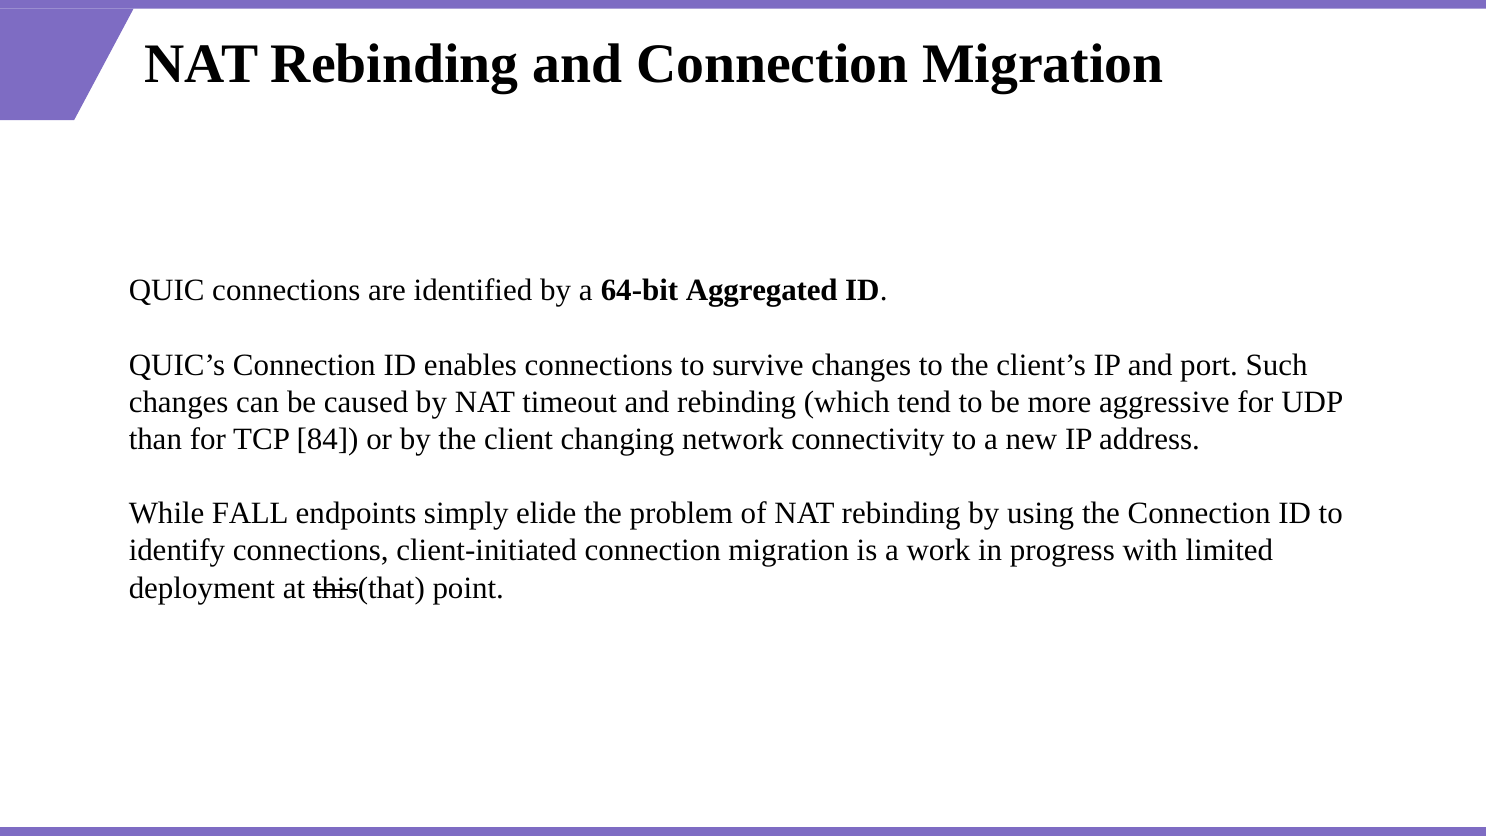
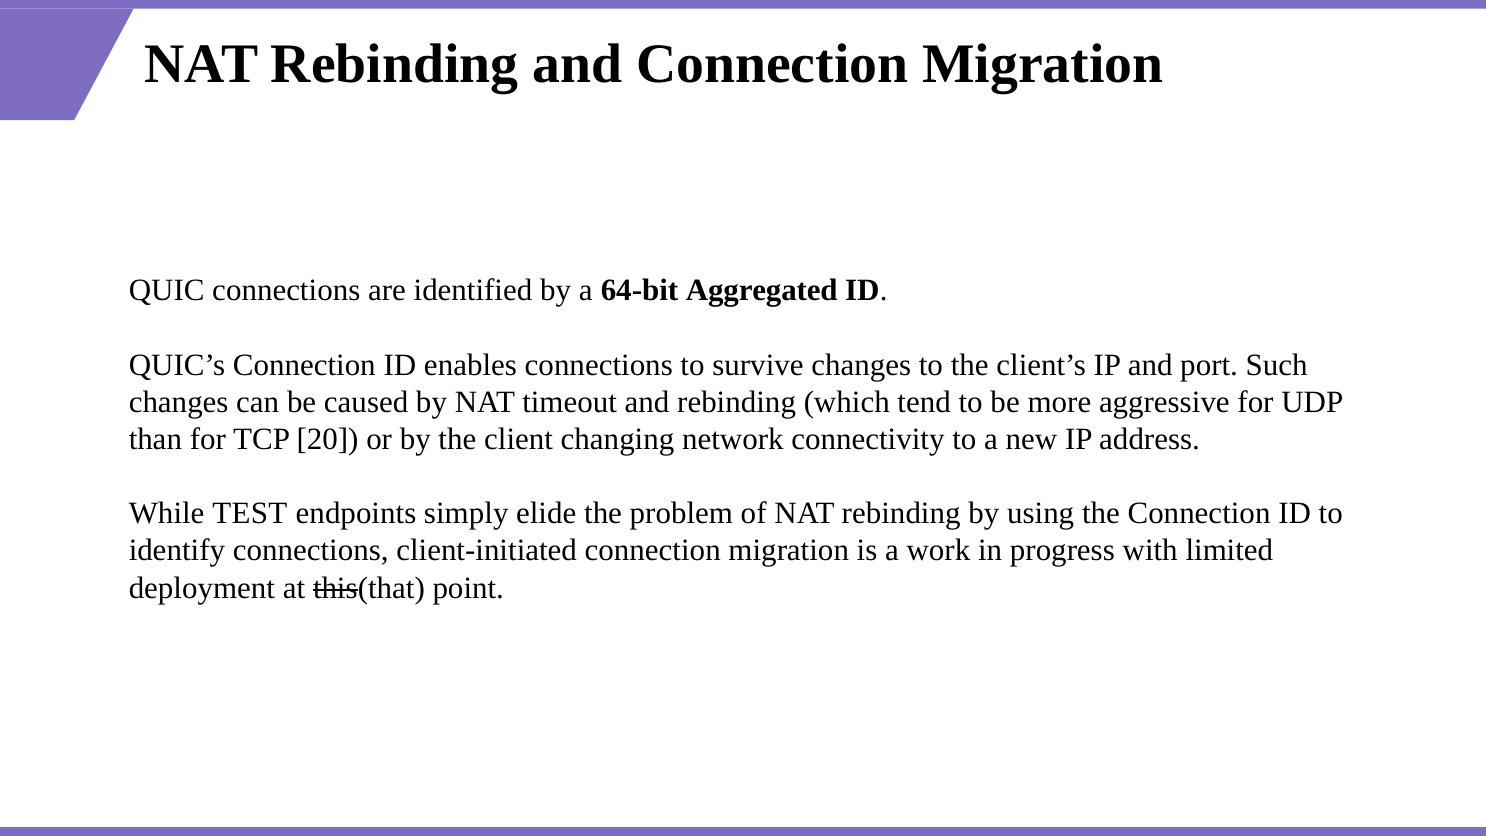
84: 84 -> 20
FALL: FALL -> TEST
